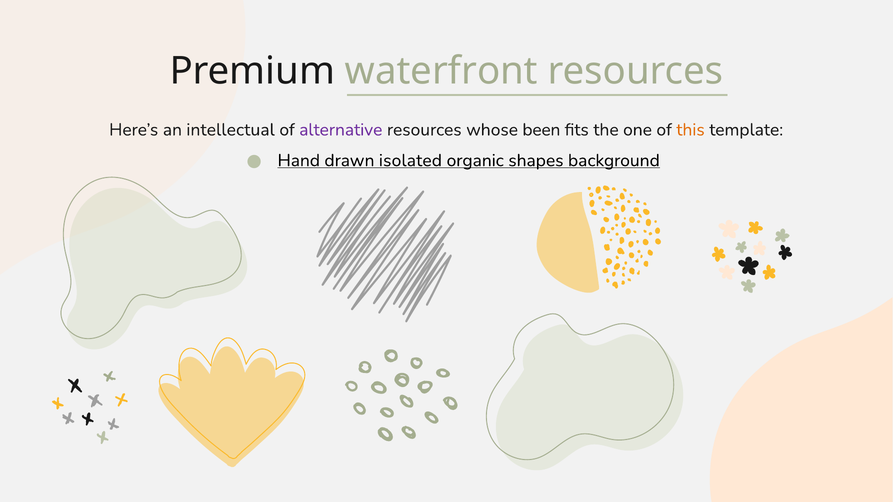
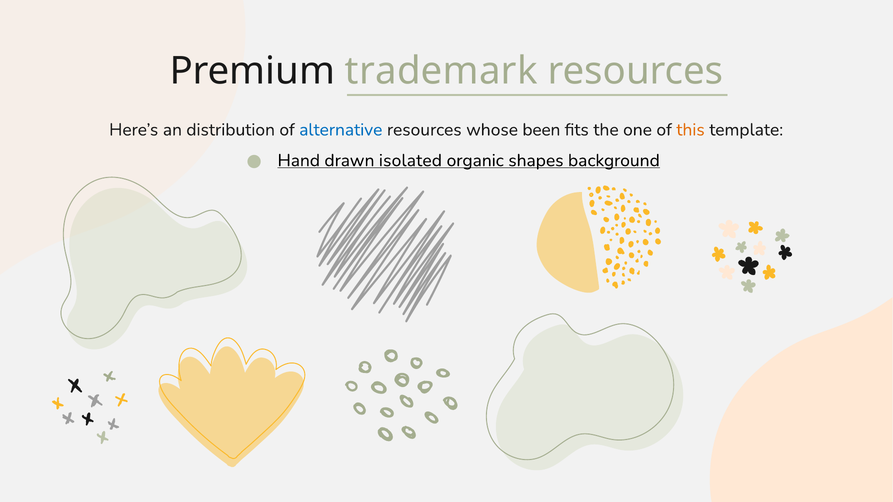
waterfront: waterfront -> trademark
intellectual: intellectual -> distribution
alternative colour: purple -> blue
